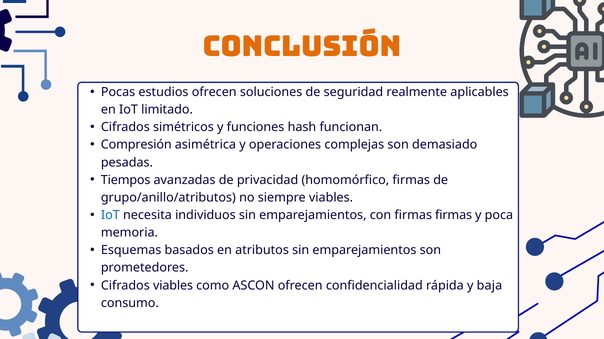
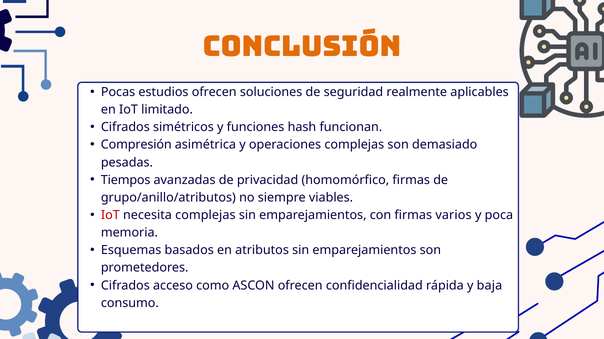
IoT at (110, 216) colour: blue -> red
necesita individuos: individuos -> complejas
firmas firmas: firmas -> varios
Cifrados viables: viables -> acceso
